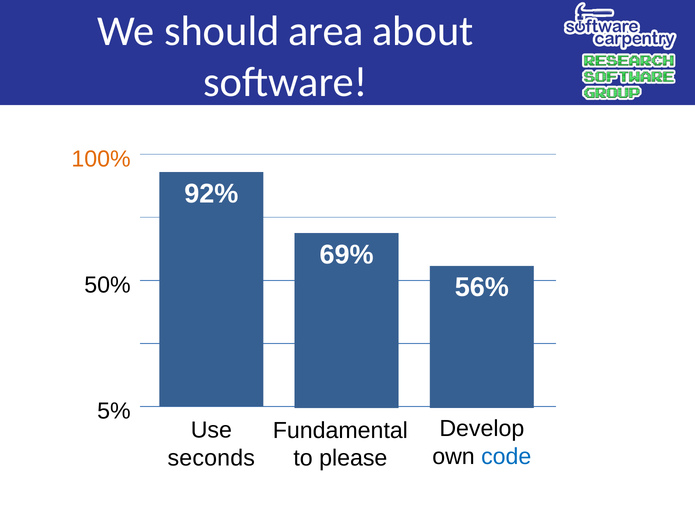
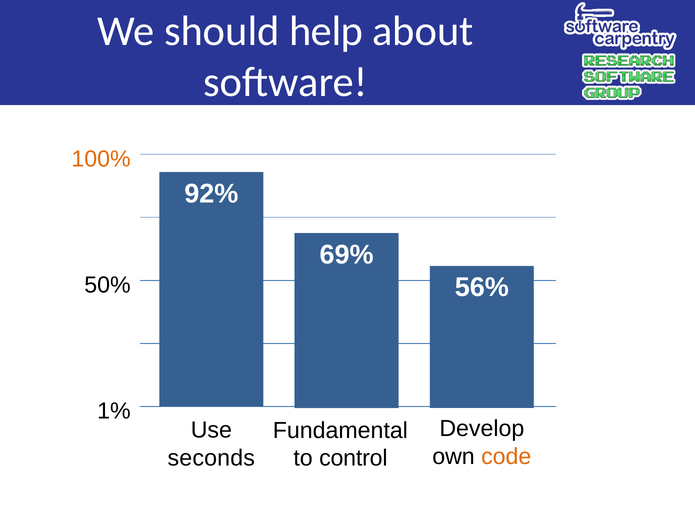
area: area -> help
5%: 5% -> 1%
code colour: blue -> orange
please: please -> control
